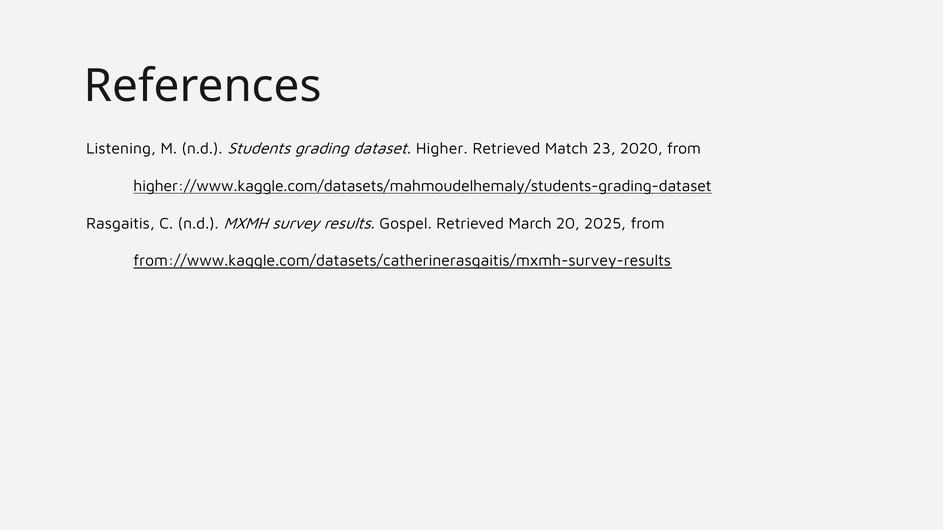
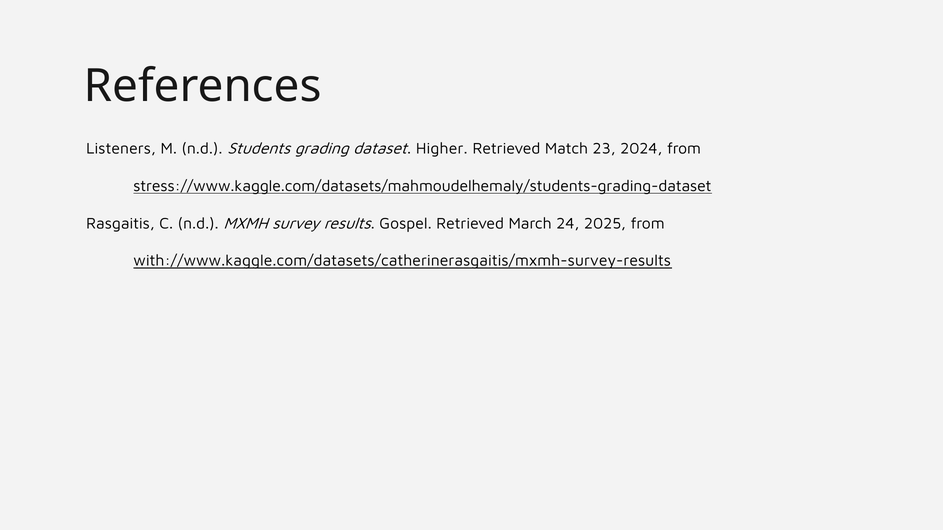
Listening: Listening -> Listeners
2020: 2020 -> 2024
higher://www.kaggle.com/datasets/mahmoudelhemaly/students-grading-dataset: higher://www.kaggle.com/datasets/mahmoudelhemaly/students-grading-dataset -> stress://www.kaggle.com/datasets/mahmoudelhemaly/students-grading-dataset
20: 20 -> 24
from://www.kaggle.com/datasets/catherinerasgaitis/mxmh-survey-results: from://www.kaggle.com/datasets/catherinerasgaitis/mxmh-survey-results -> with://www.kaggle.com/datasets/catherinerasgaitis/mxmh-survey-results
